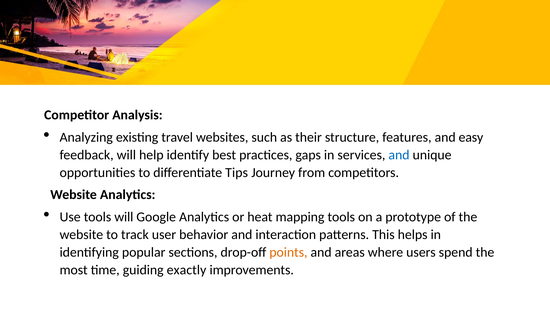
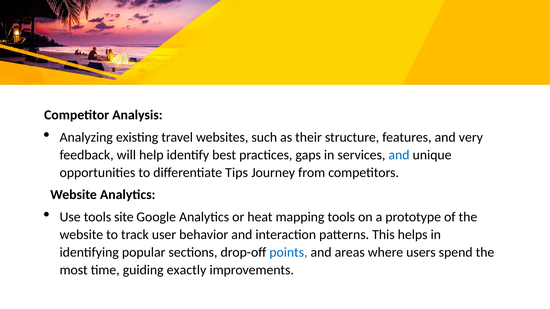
easy: easy -> very
tools will: will -> site
points colour: orange -> blue
